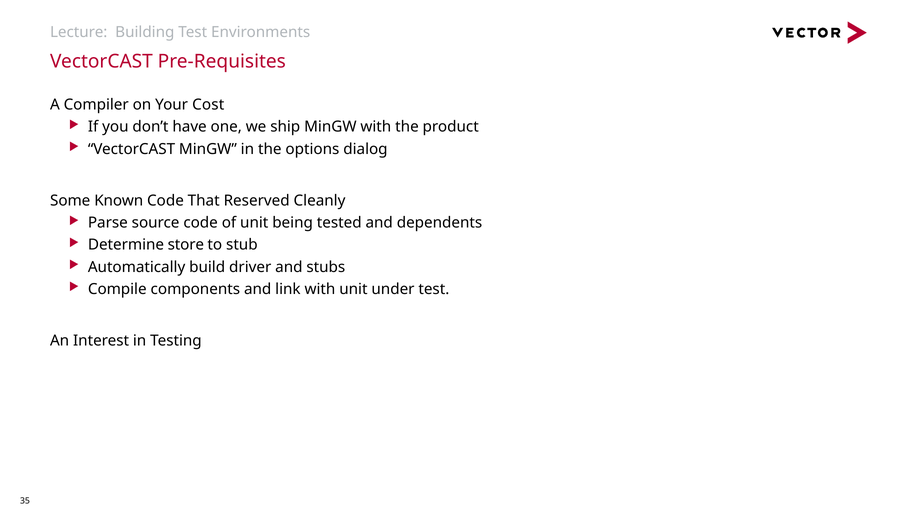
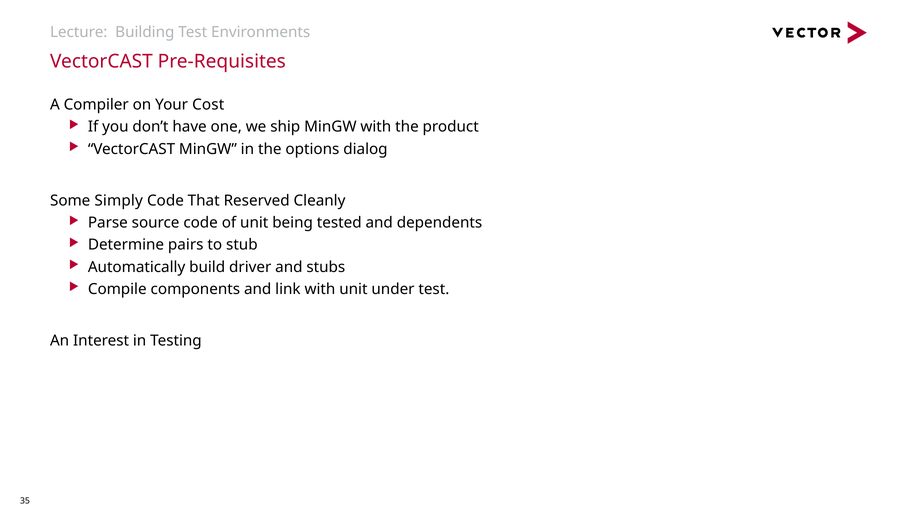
Known: Known -> Simply
store: store -> pairs
